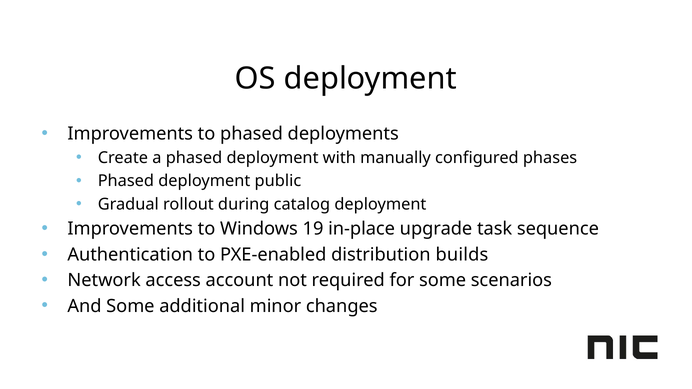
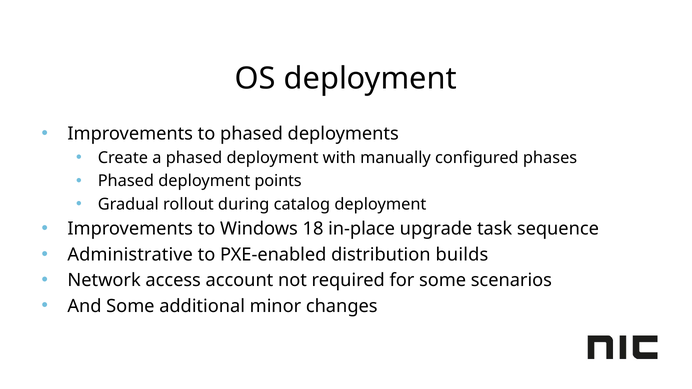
public: public -> points
19: 19 -> 18
Authentication: Authentication -> Administrative
